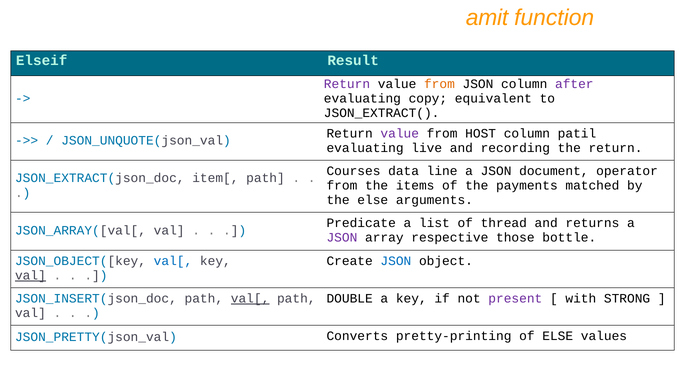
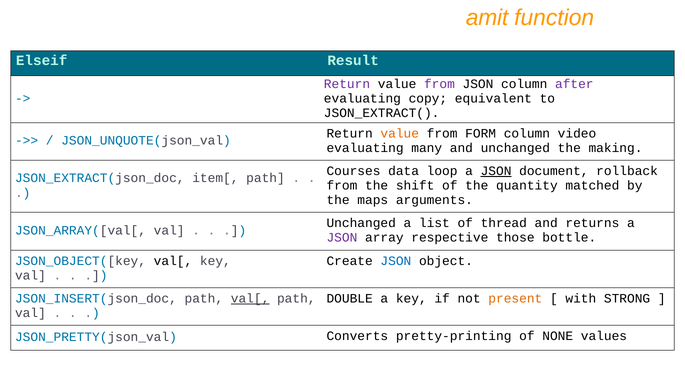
from at (439, 84) colour: orange -> purple
value at (400, 133) colour: purple -> orange
HOST: HOST -> FORM
patil: patil -> video
live: live -> many
and recording: recording -> unchanged
the return: return -> making
line: line -> loop
JSON at (496, 171) underline: none -> present
operator: operator -> rollback
items: items -> shift
payments: payments -> quantity
the else: else -> maps
Predicate at (361, 223): Predicate -> Unchanged
val[ at (173, 261) colour: blue -> black
val at (30, 276) underline: present -> none
present colour: purple -> orange
of ELSE: ELSE -> NONE
